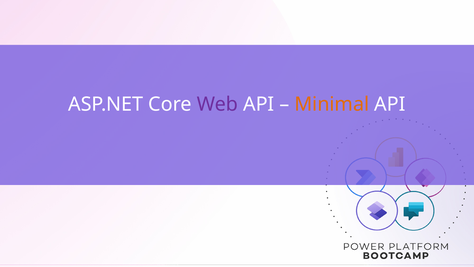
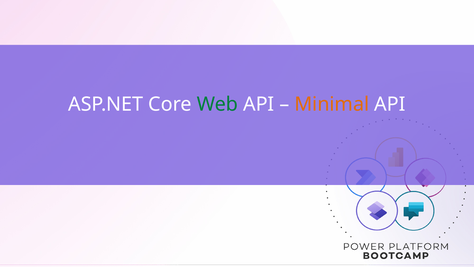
Web colour: purple -> green
